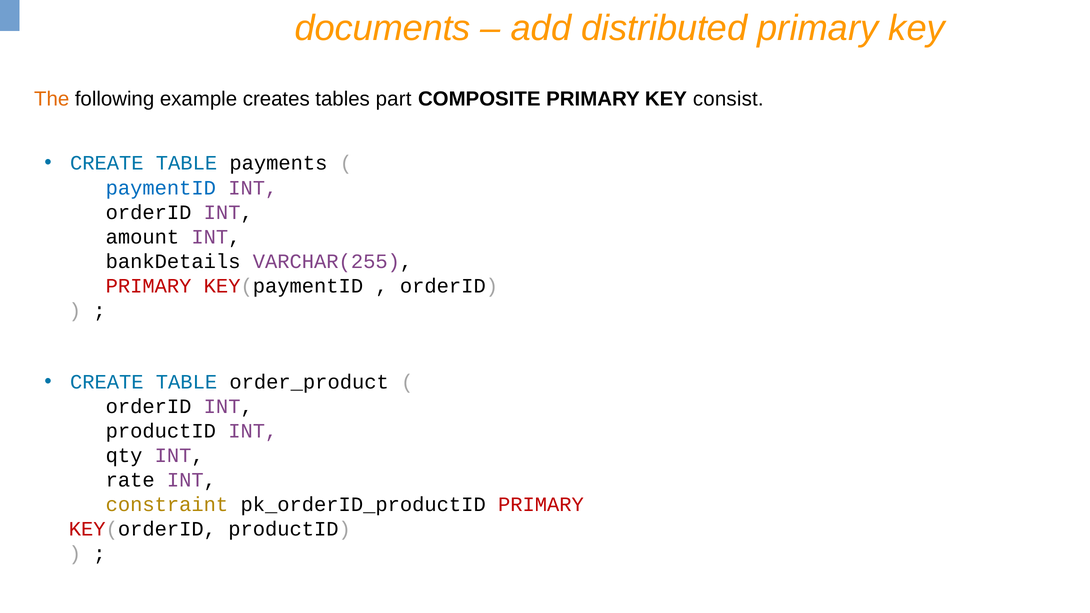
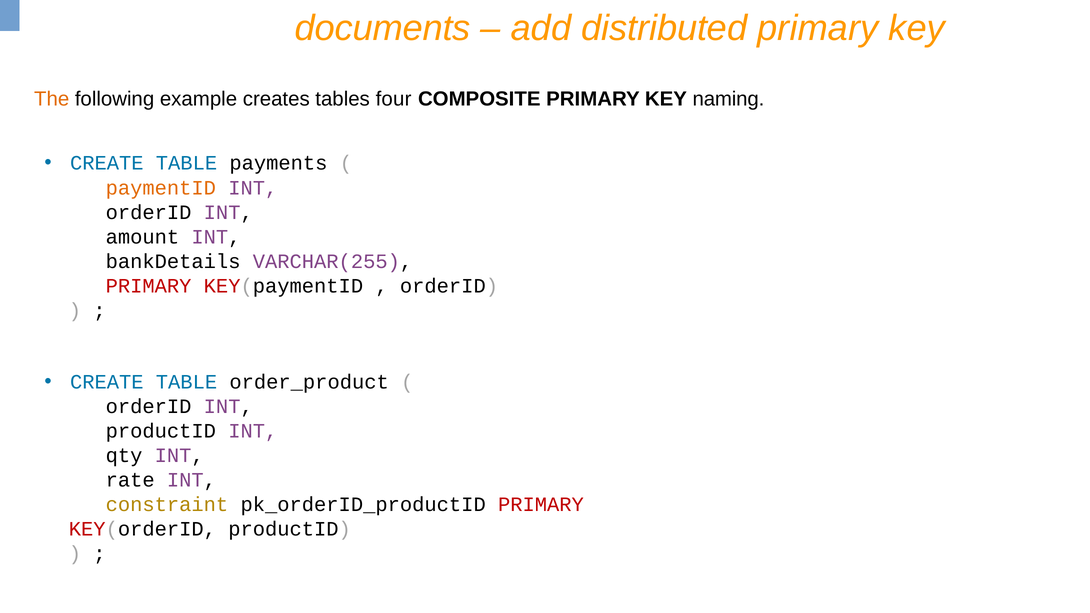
part: part -> four
consist: consist -> naming
paymentID colour: blue -> orange
